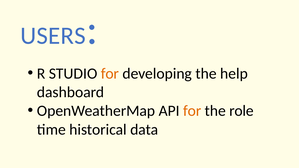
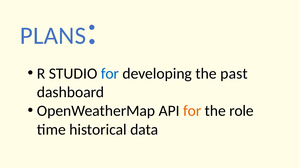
USERS: USERS -> PLANS
for at (110, 74) colour: orange -> blue
help: help -> past
